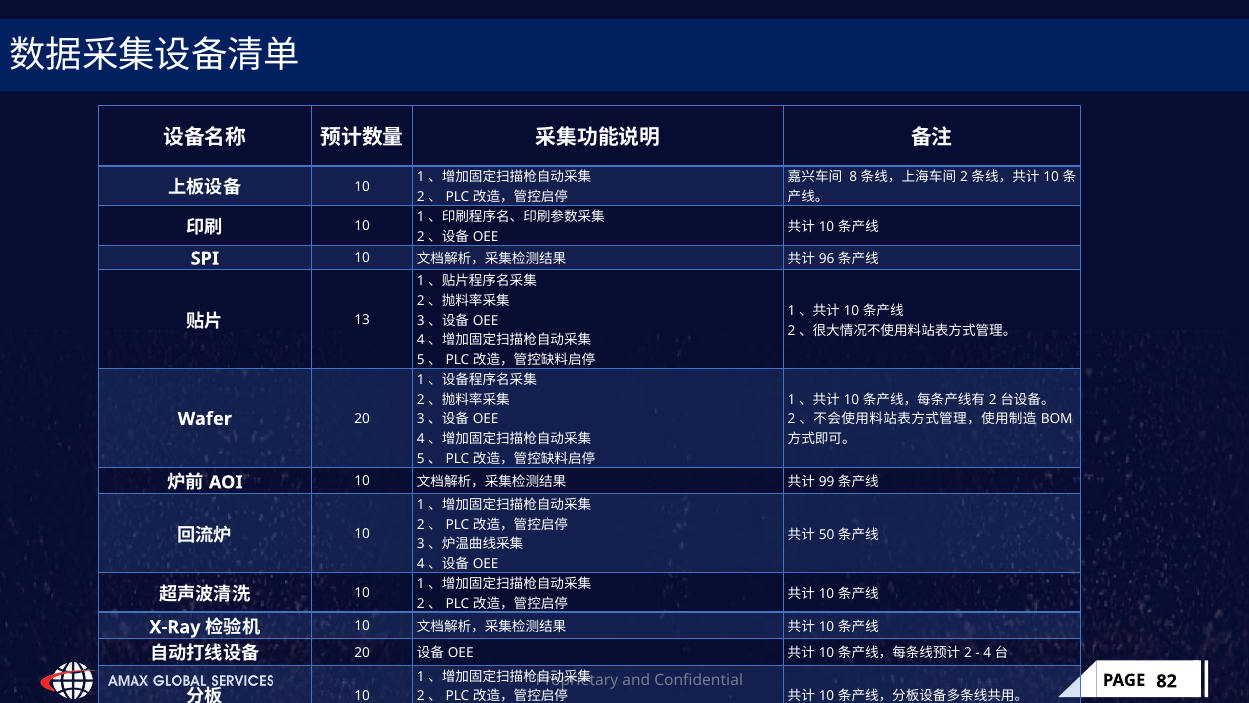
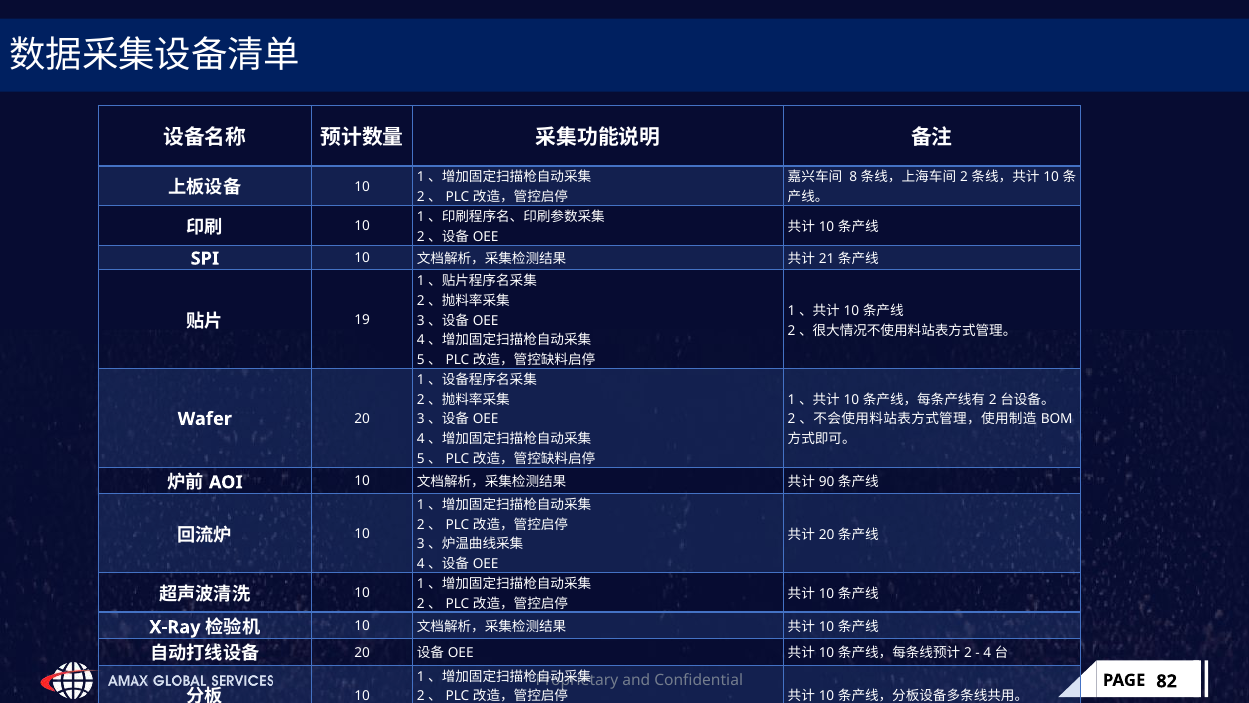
96: 96 -> 21
13: 13 -> 19
99: 99 -> 90
50 at (827, 534): 50 -> 20
